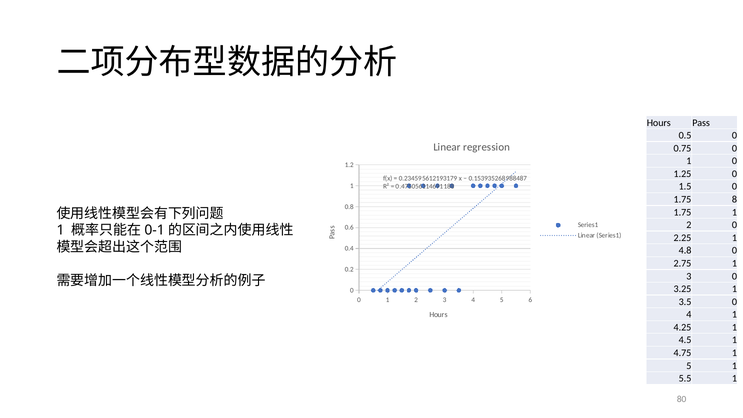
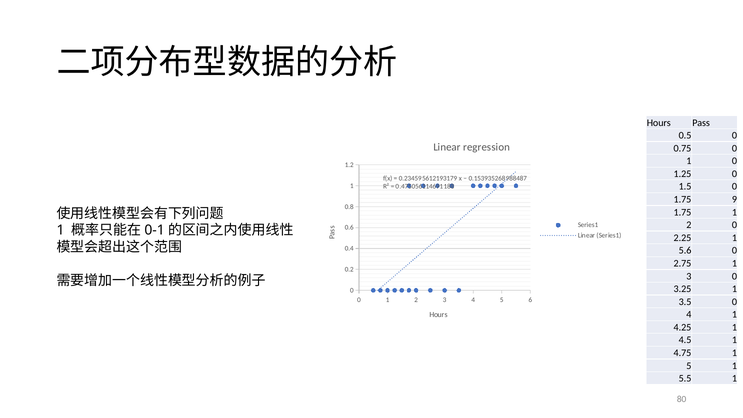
8: 8 -> 9
4.8: 4.8 -> 5.6
